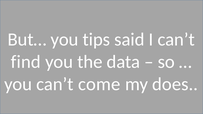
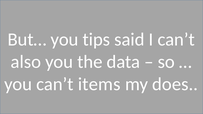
find: find -> also
come: come -> items
